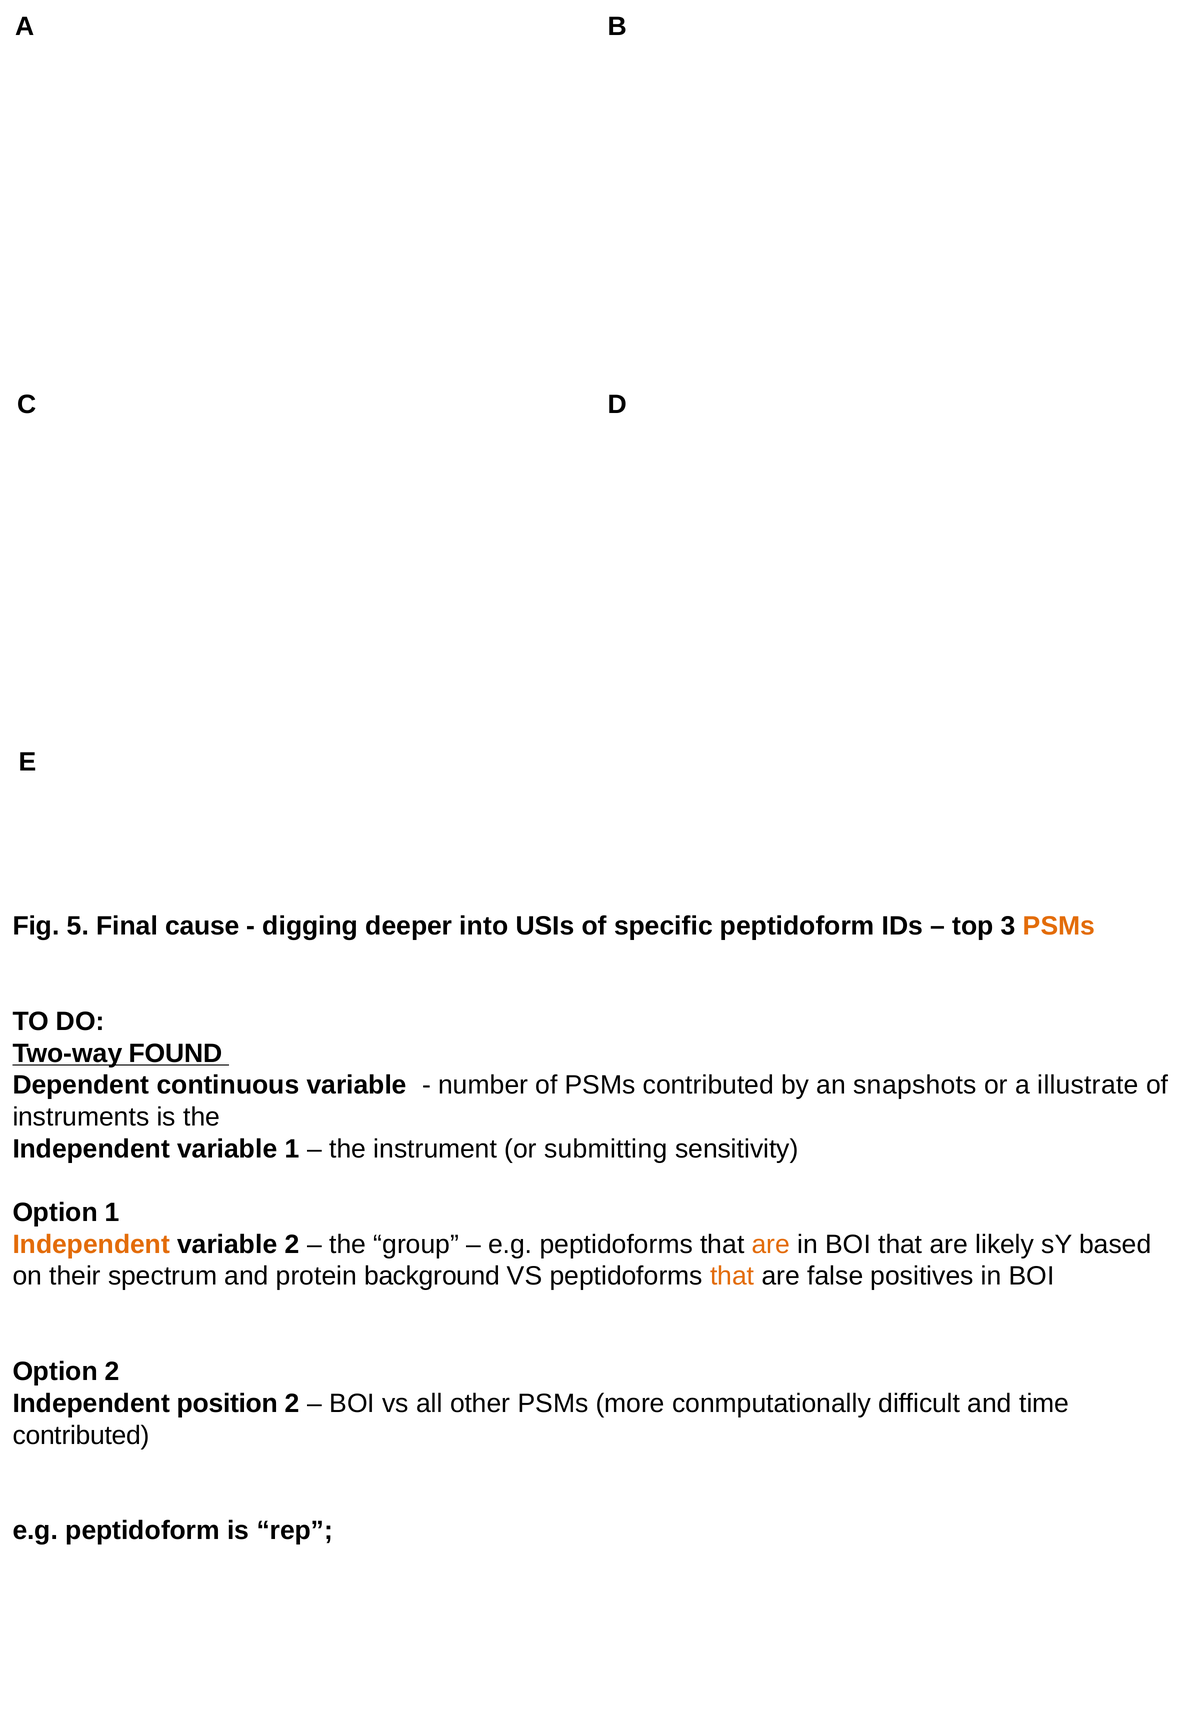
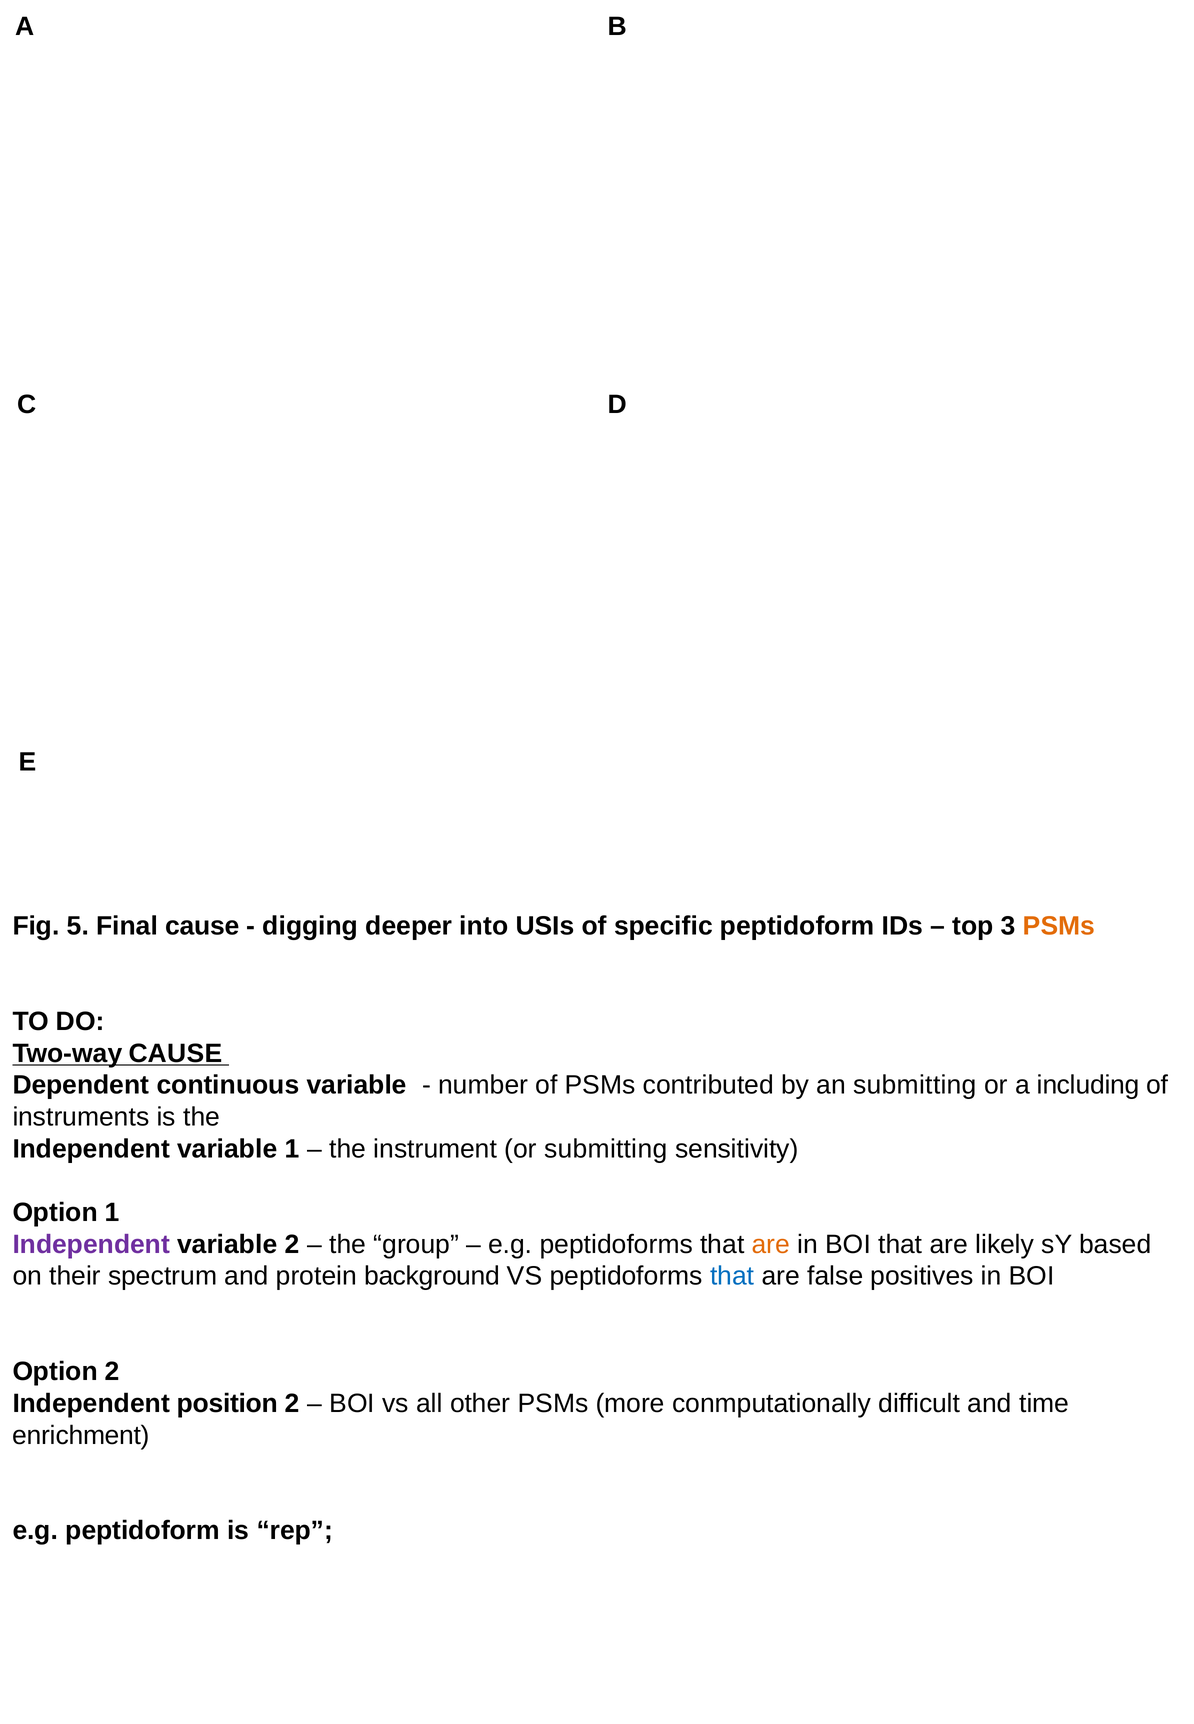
Two-way FOUND: FOUND -> CAUSE
an snapshots: snapshots -> submitting
illustrate: illustrate -> including
Independent at (91, 1245) colour: orange -> purple
that at (732, 1277) colour: orange -> blue
contributed at (81, 1436): contributed -> enrichment
